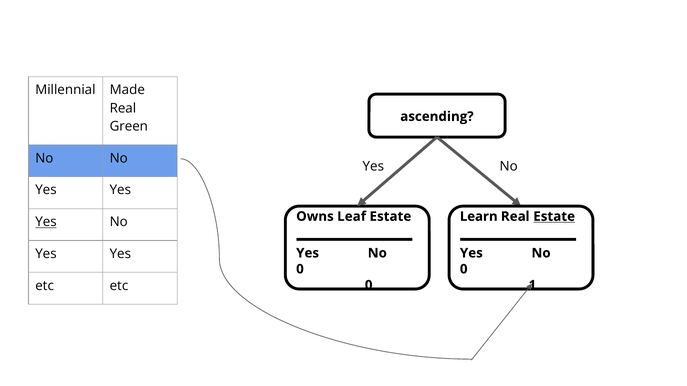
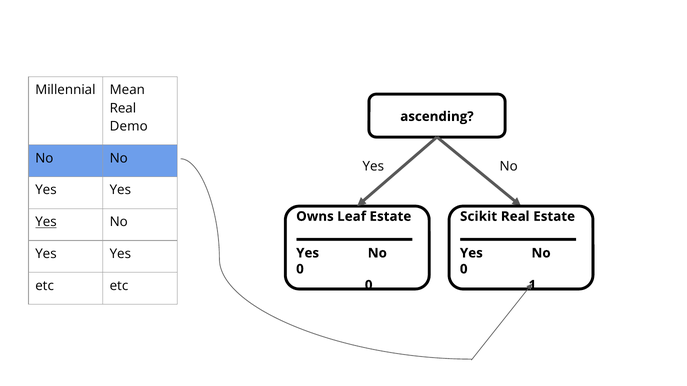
Made: Made -> Mean
Green: Green -> Demo
Learn: Learn -> Scikit
Estate at (554, 217) underline: present -> none
